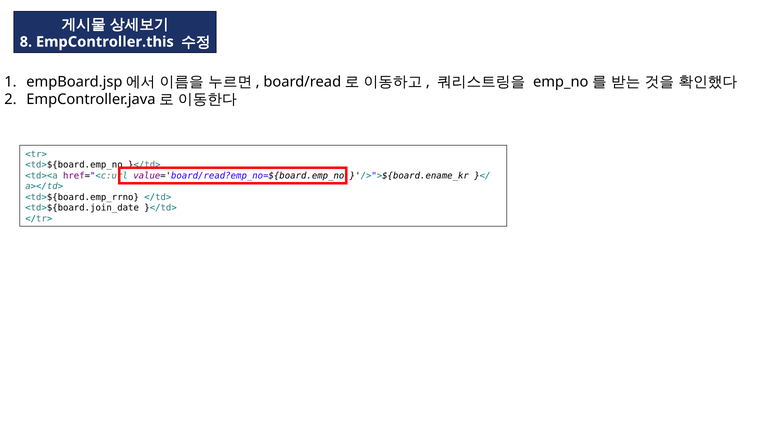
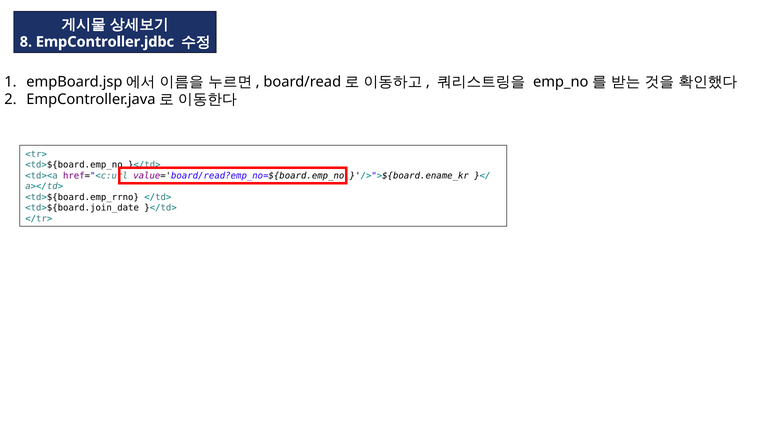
EmpController.this: EmpController.this -> EmpController.jdbc
